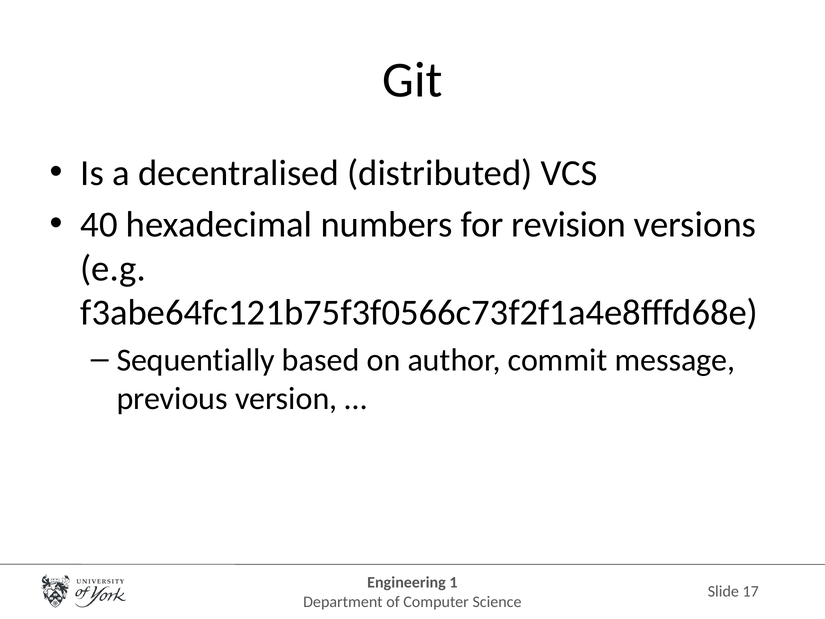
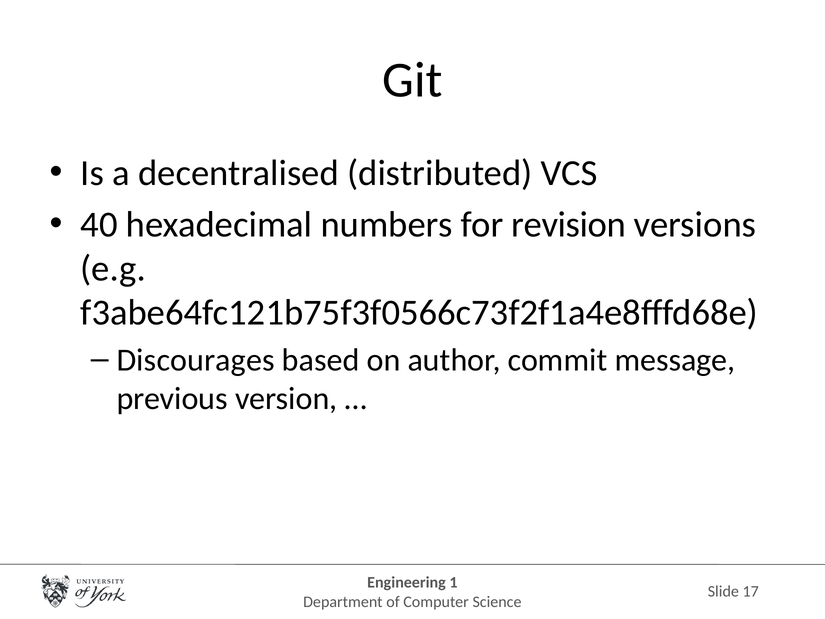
Sequentially: Sequentially -> Discourages
